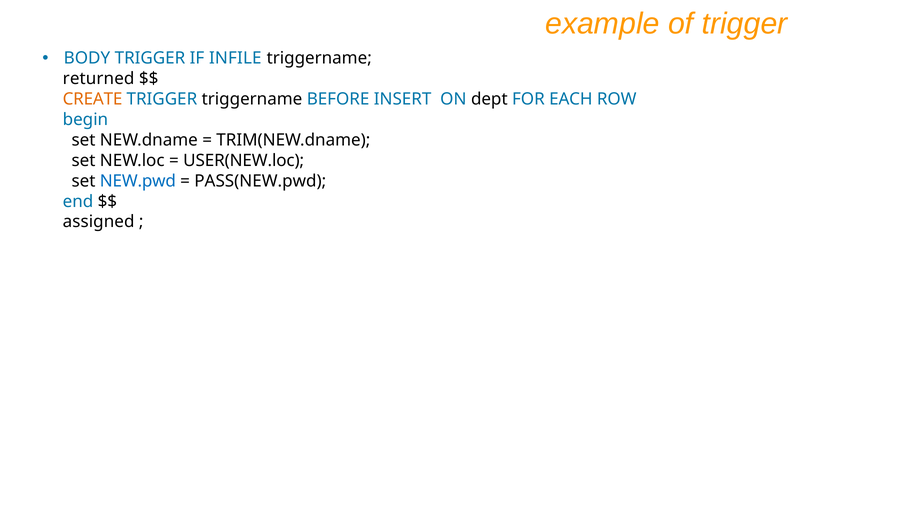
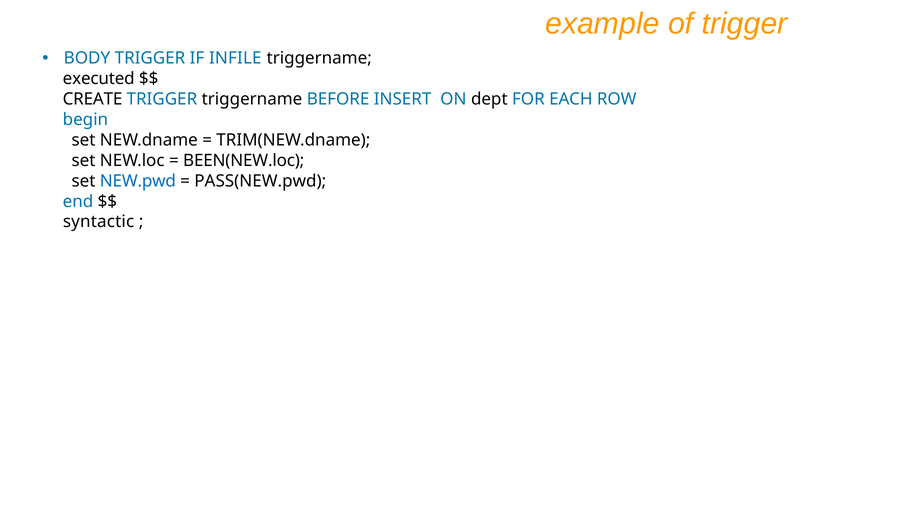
returned: returned -> executed
CREATE colour: orange -> black
USER(NEW.loc: USER(NEW.loc -> BEEN(NEW.loc
assigned: assigned -> syntactic
